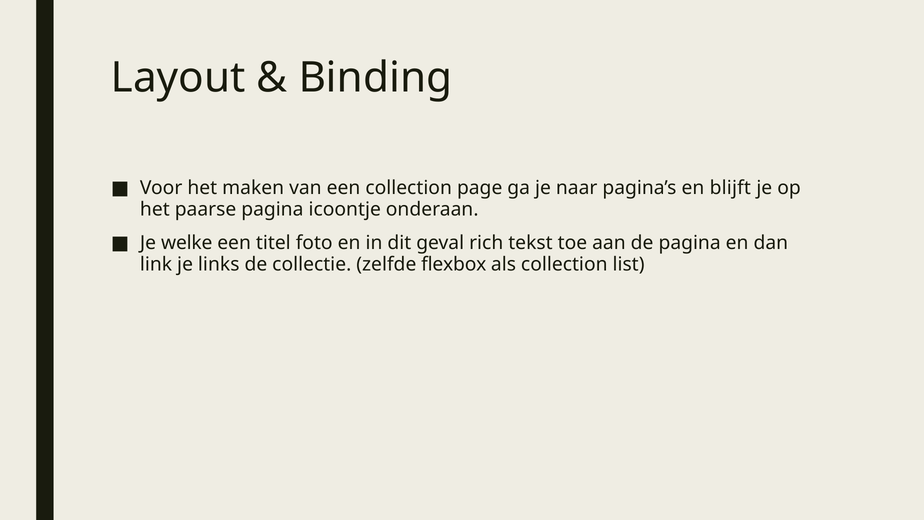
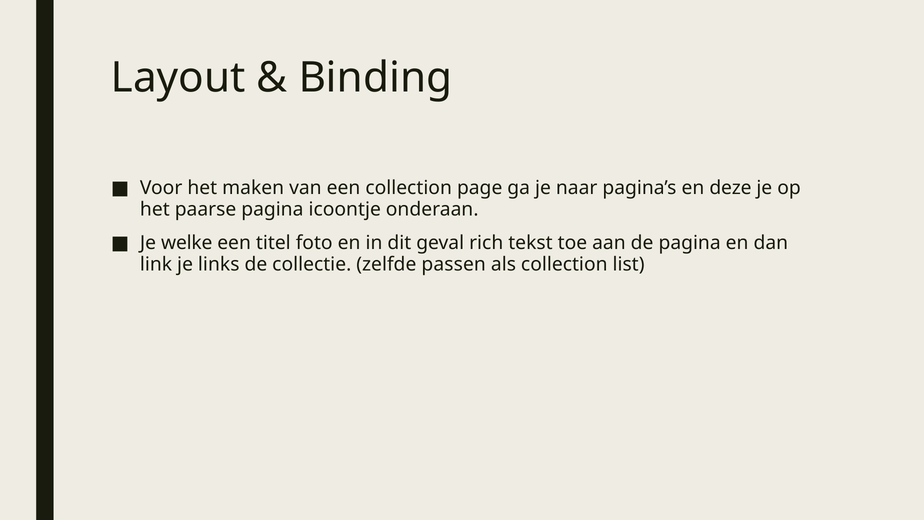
blijft: blijft -> deze
flexbox: flexbox -> passen
